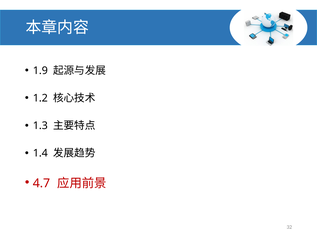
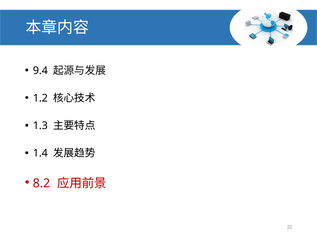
1.9: 1.9 -> 9.4
4.7: 4.7 -> 8.2
